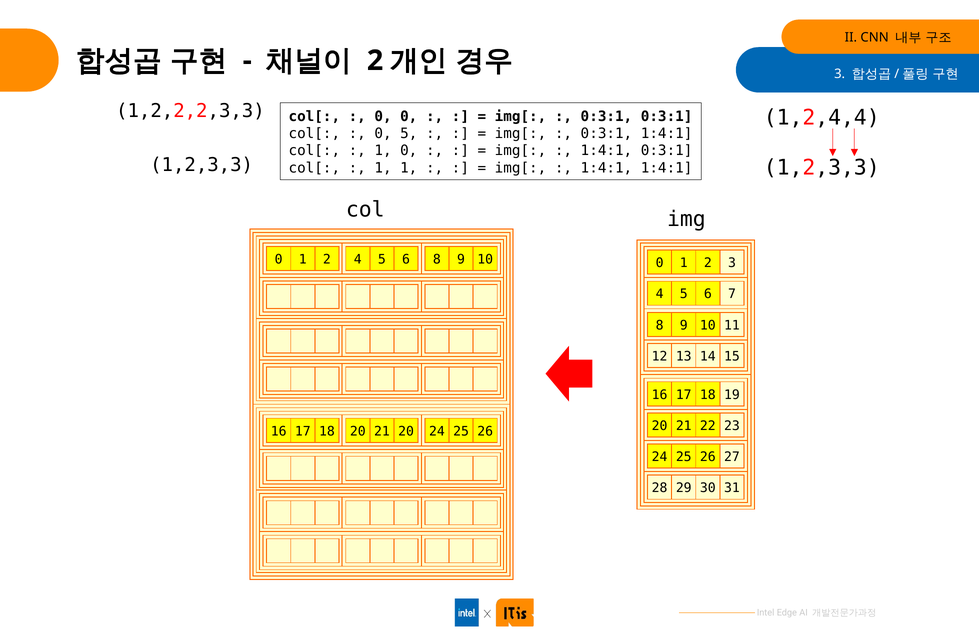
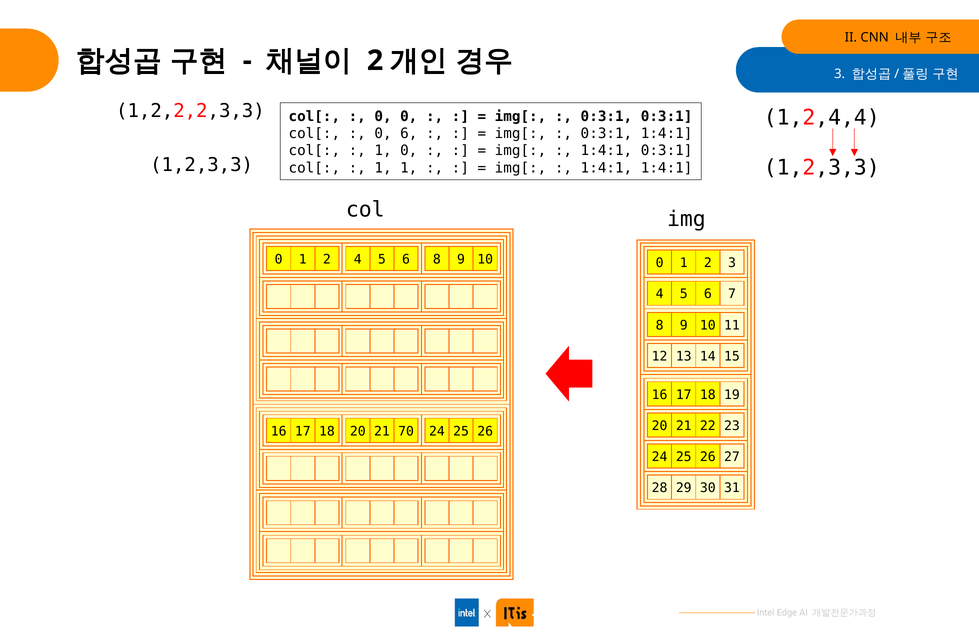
0 5: 5 -> 6
21 20: 20 -> 70
